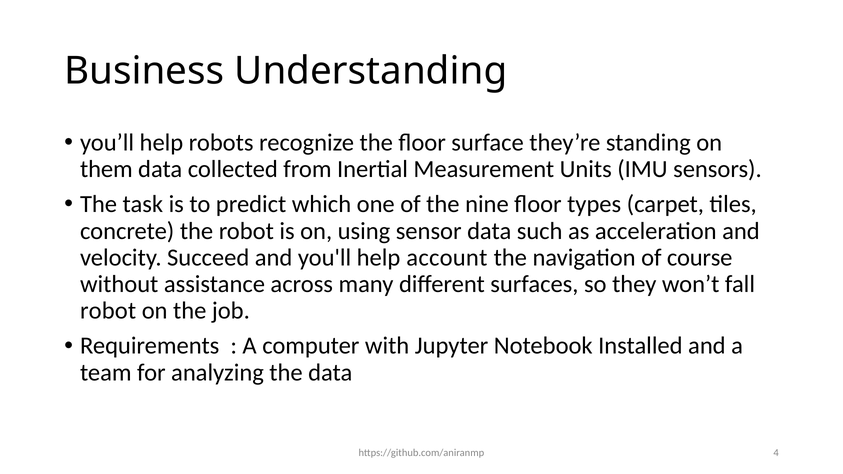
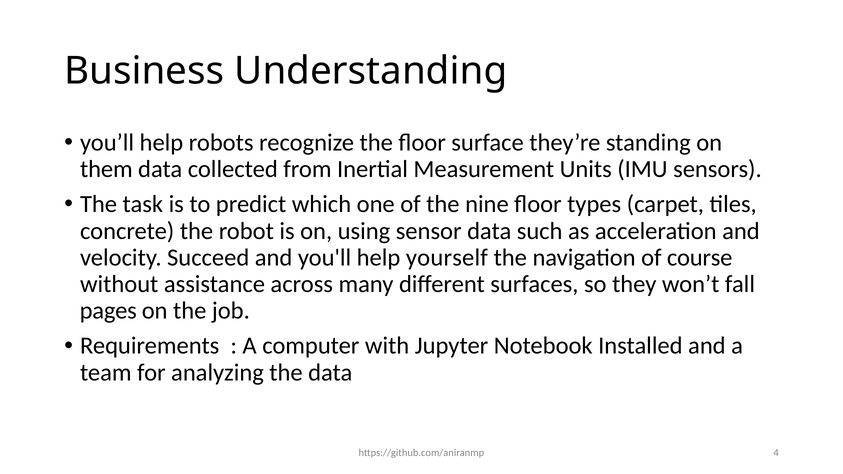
account: account -> yourself
robot at (108, 311): robot -> pages
